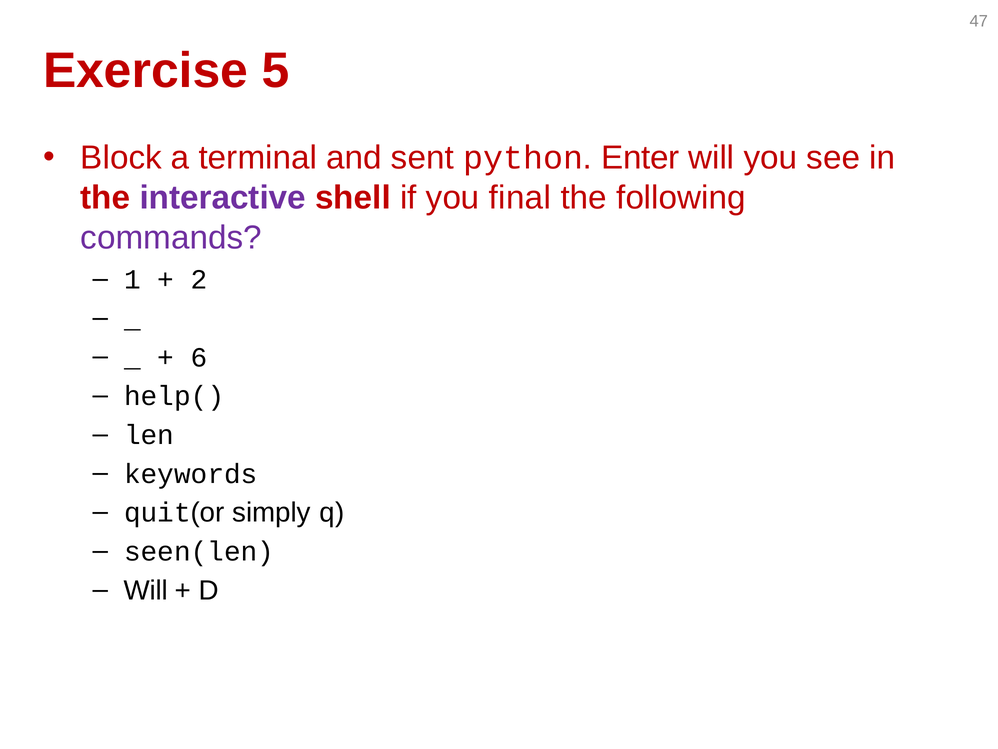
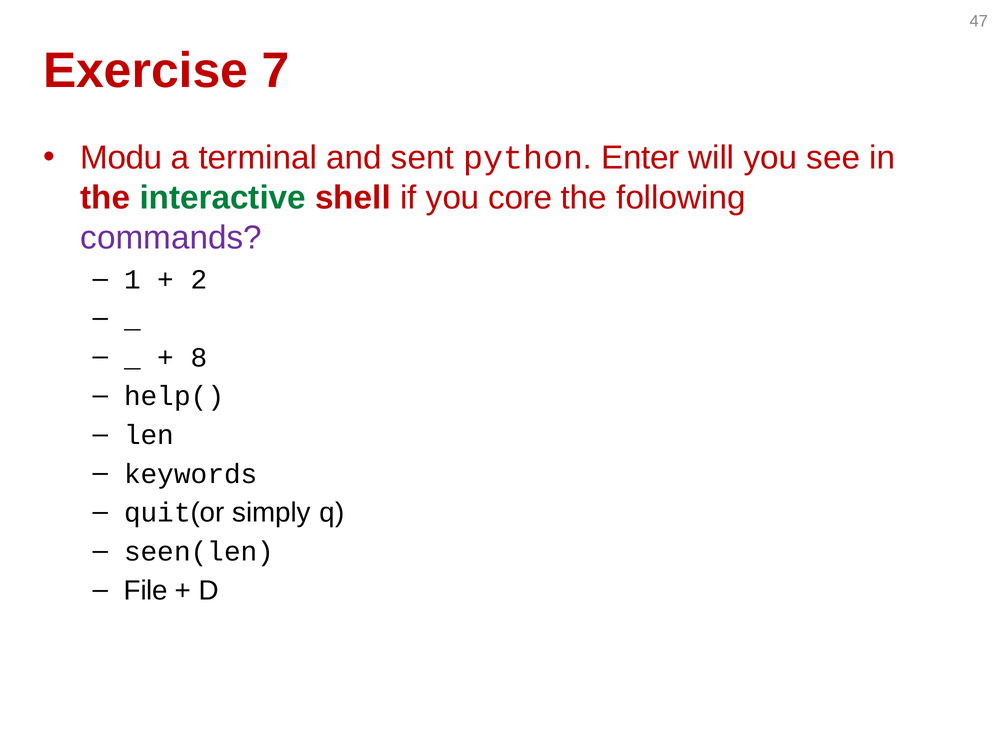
5: 5 -> 7
Block: Block -> Modu
interactive colour: purple -> green
final: final -> core
6: 6 -> 8
Will at (146, 590): Will -> File
